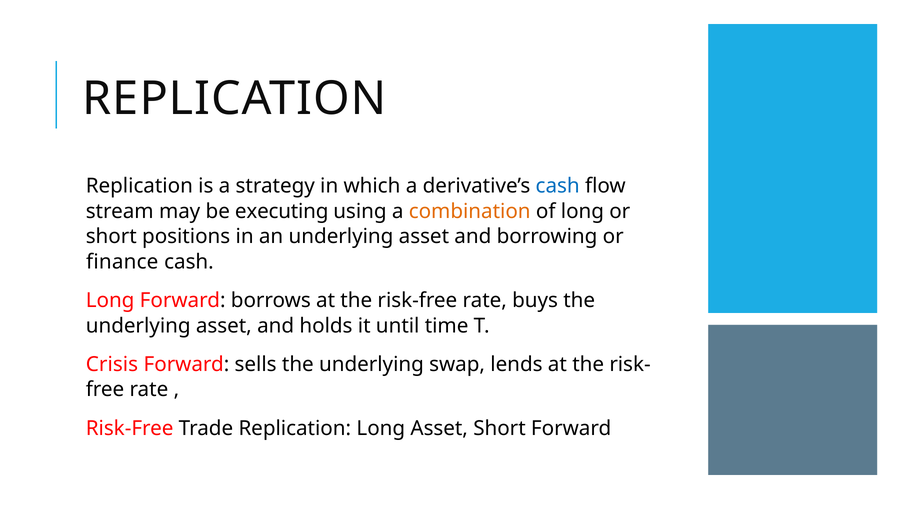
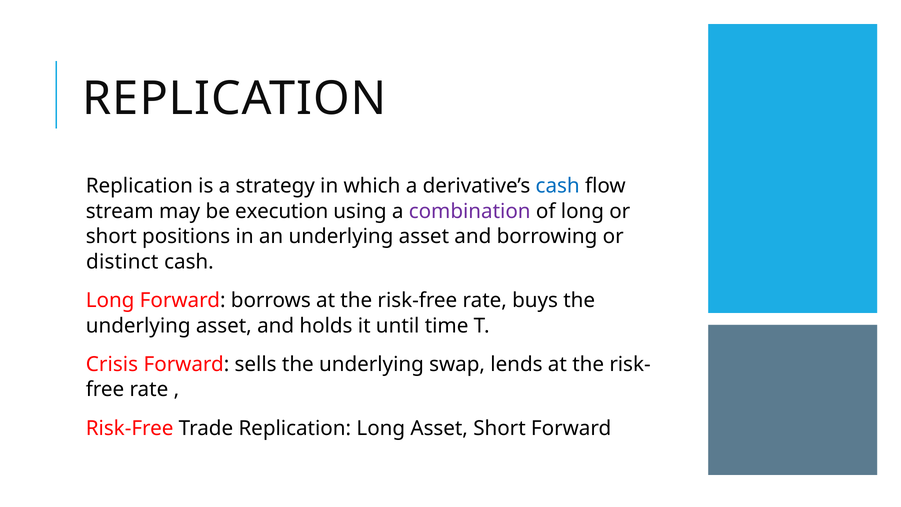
executing: executing -> execution
combination colour: orange -> purple
finance: finance -> distinct
